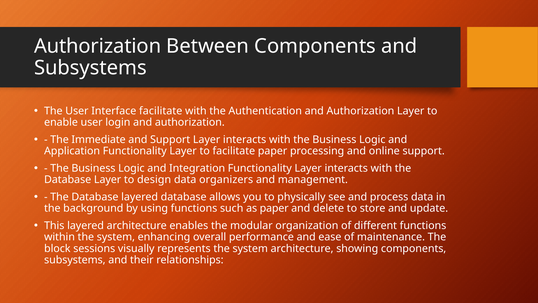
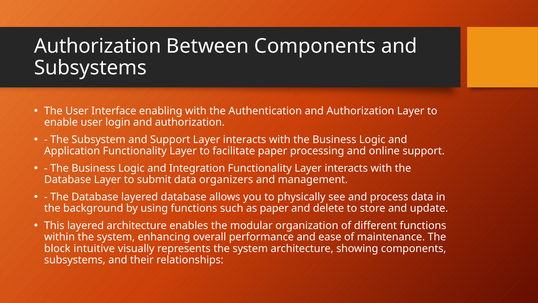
Interface facilitate: facilitate -> enabling
Immediate: Immediate -> Subsystem
design: design -> submit
sessions: sessions -> intuitive
